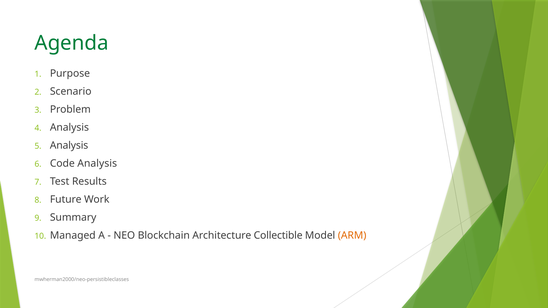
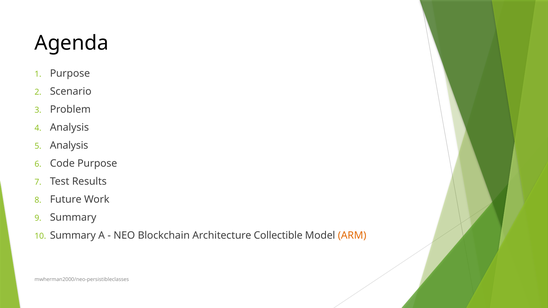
Agenda colour: green -> black
Code Analysis: Analysis -> Purpose
Managed at (73, 236): Managed -> Summary
